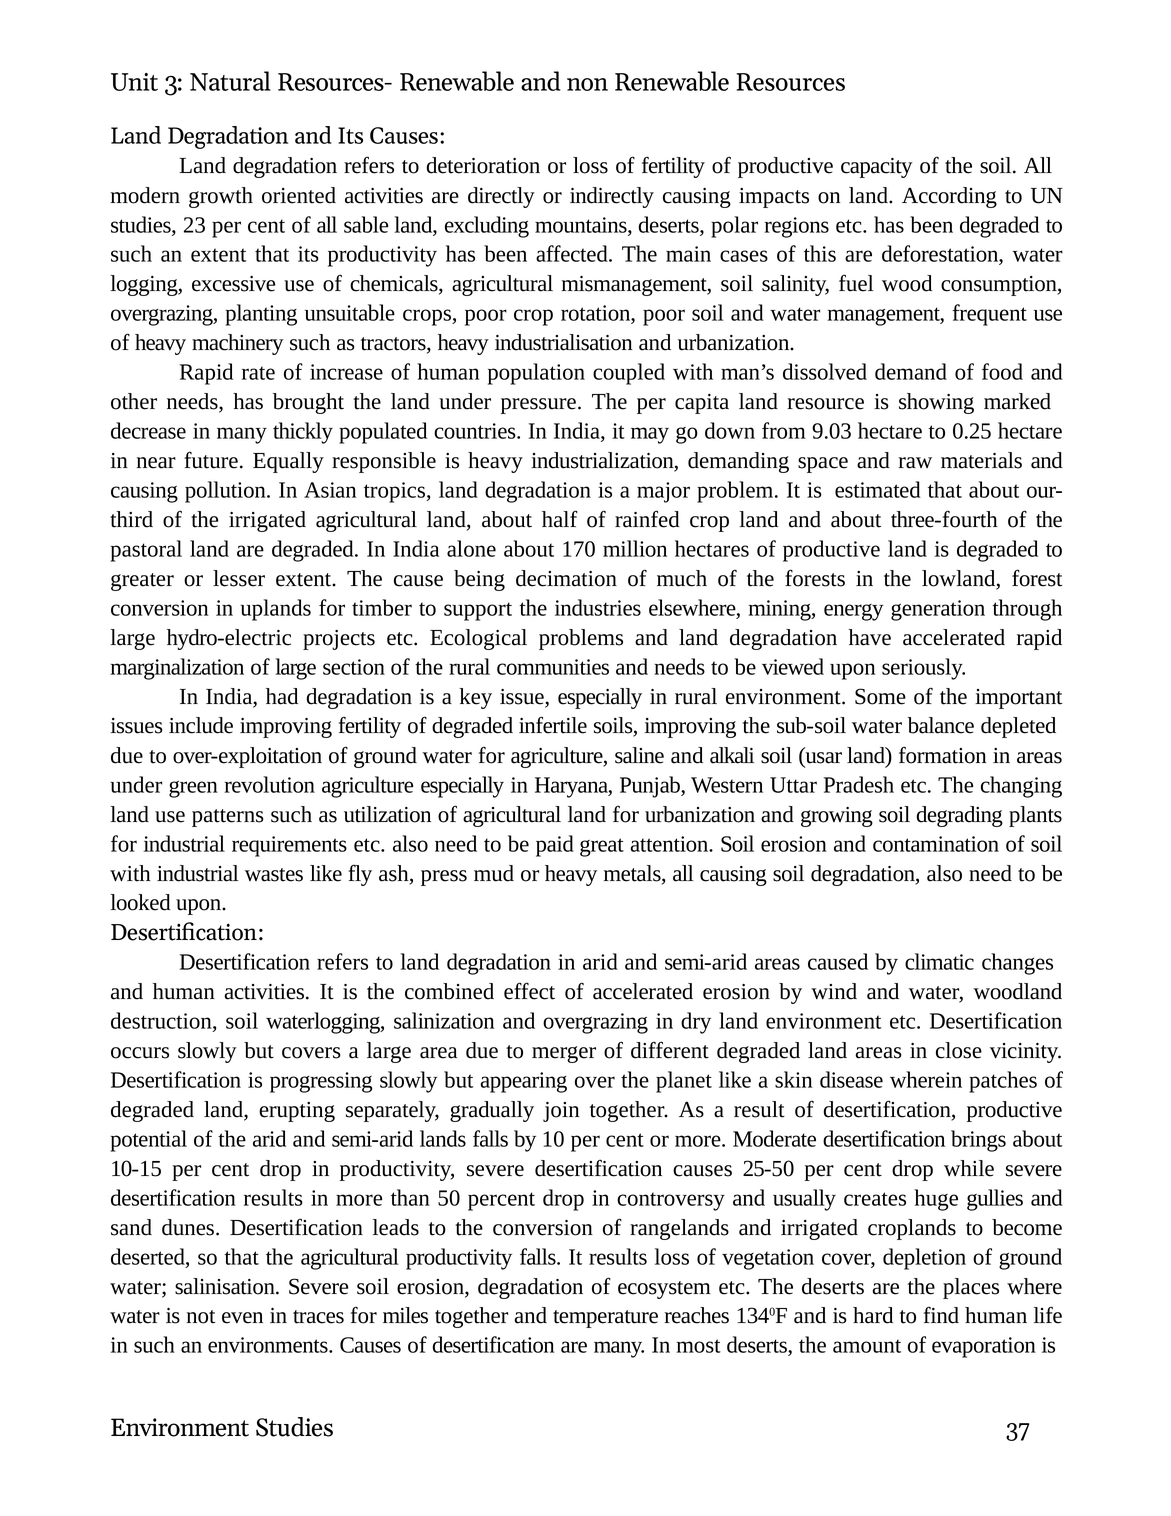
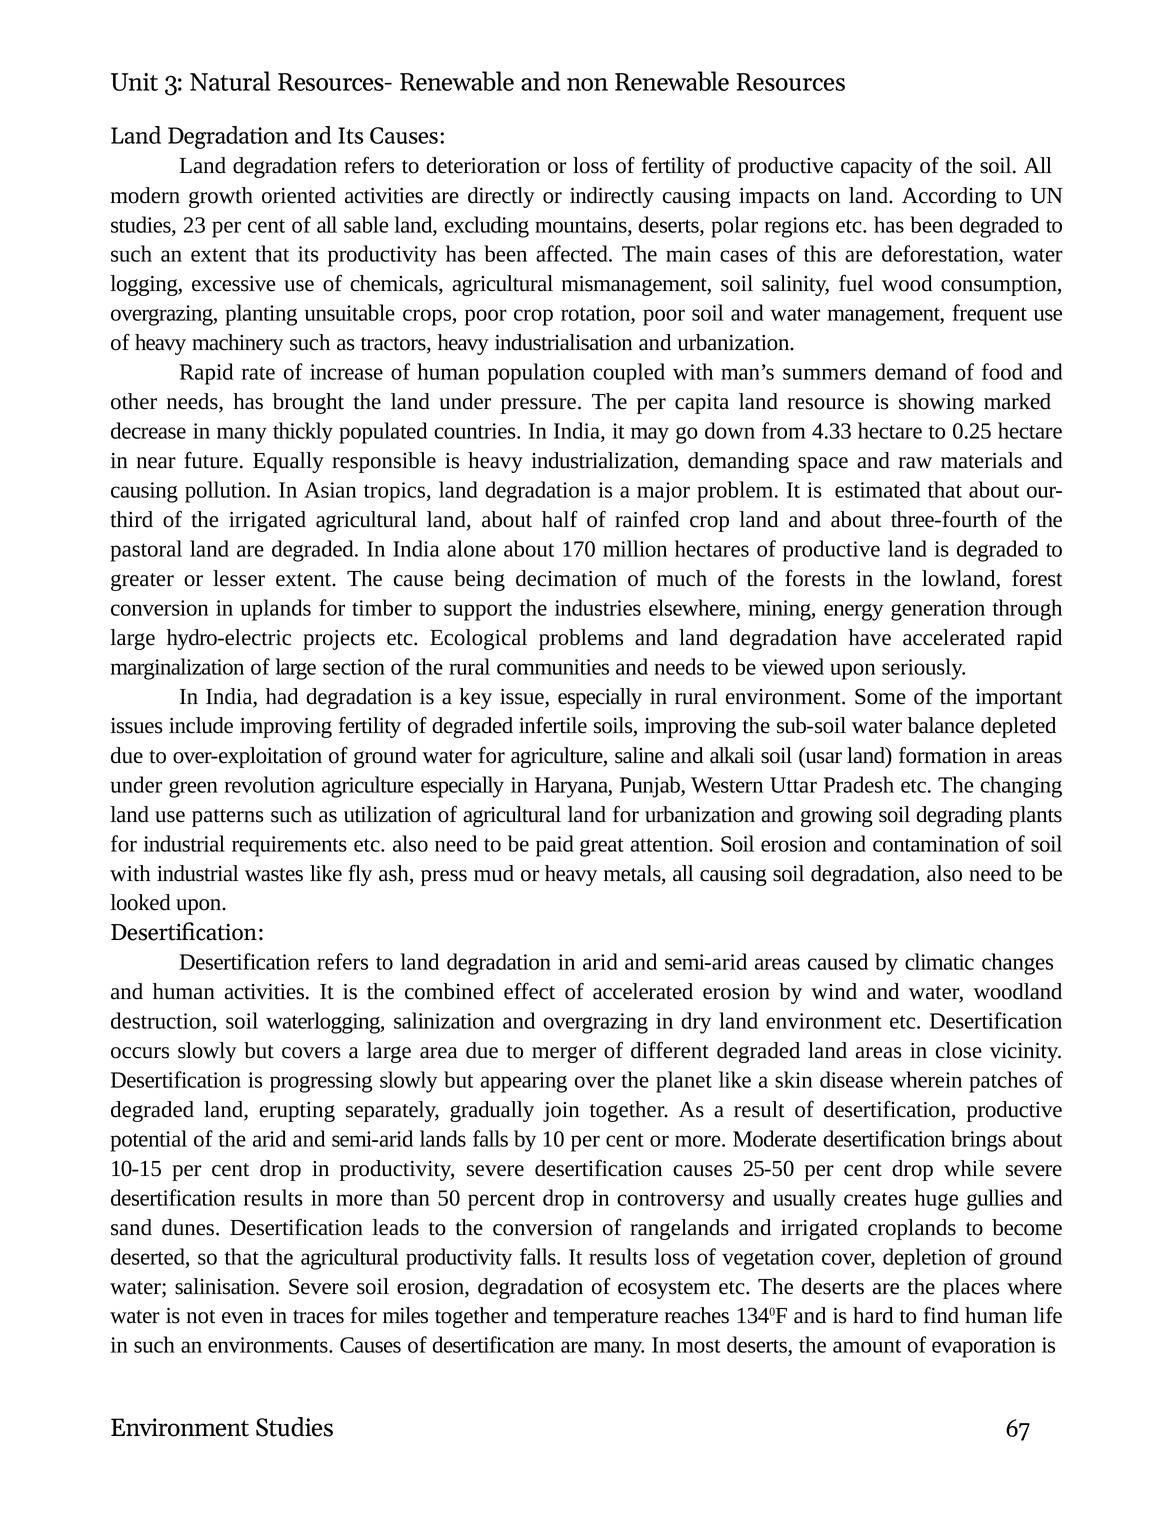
dissolved: dissolved -> summers
9.03: 9.03 -> 4.33
37: 37 -> 67
